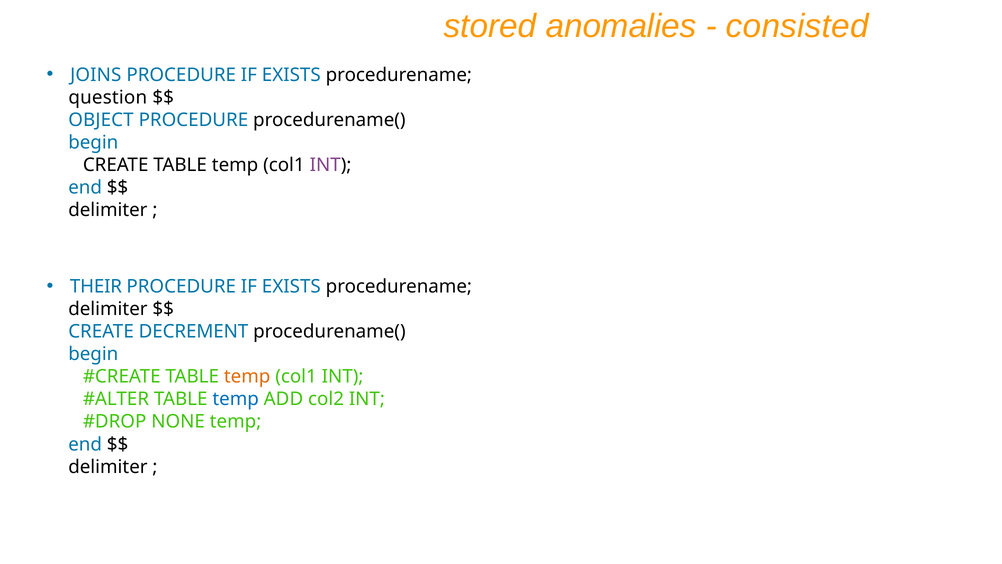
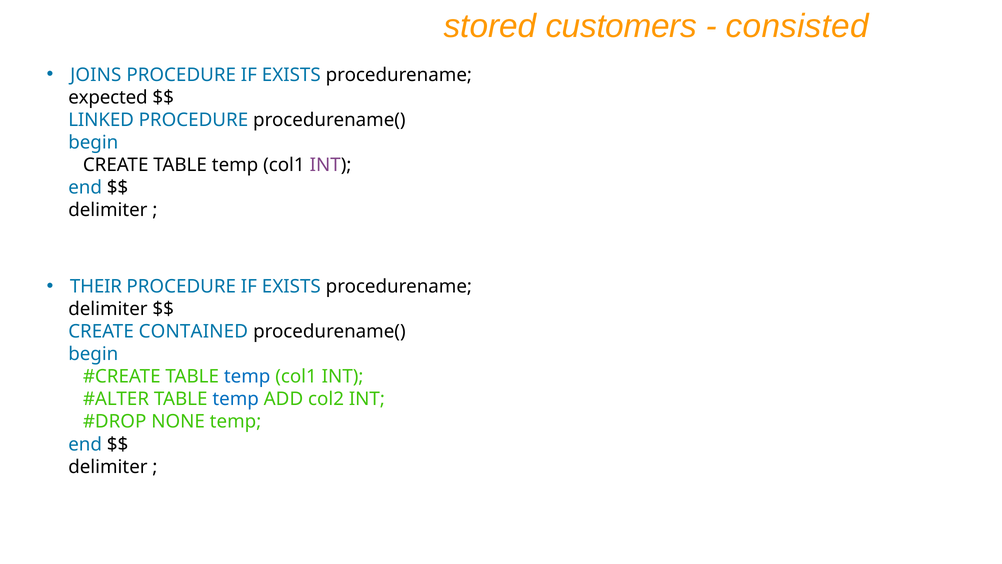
anomalies: anomalies -> customers
question: question -> expected
OBJECT: OBJECT -> LINKED
DECREMENT: DECREMENT -> CONTAINED
temp at (247, 376) colour: orange -> blue
